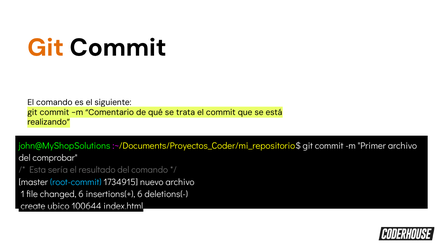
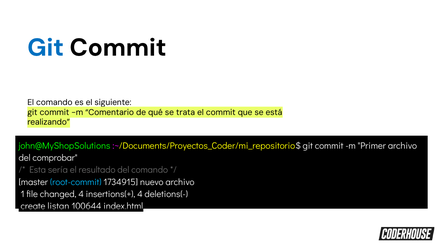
Git at (46, 48) colour: orange -> blue
changed 6: 6 -> 4
insertions(+ 6: 6 -> 4
ubico: ubico -> listan
